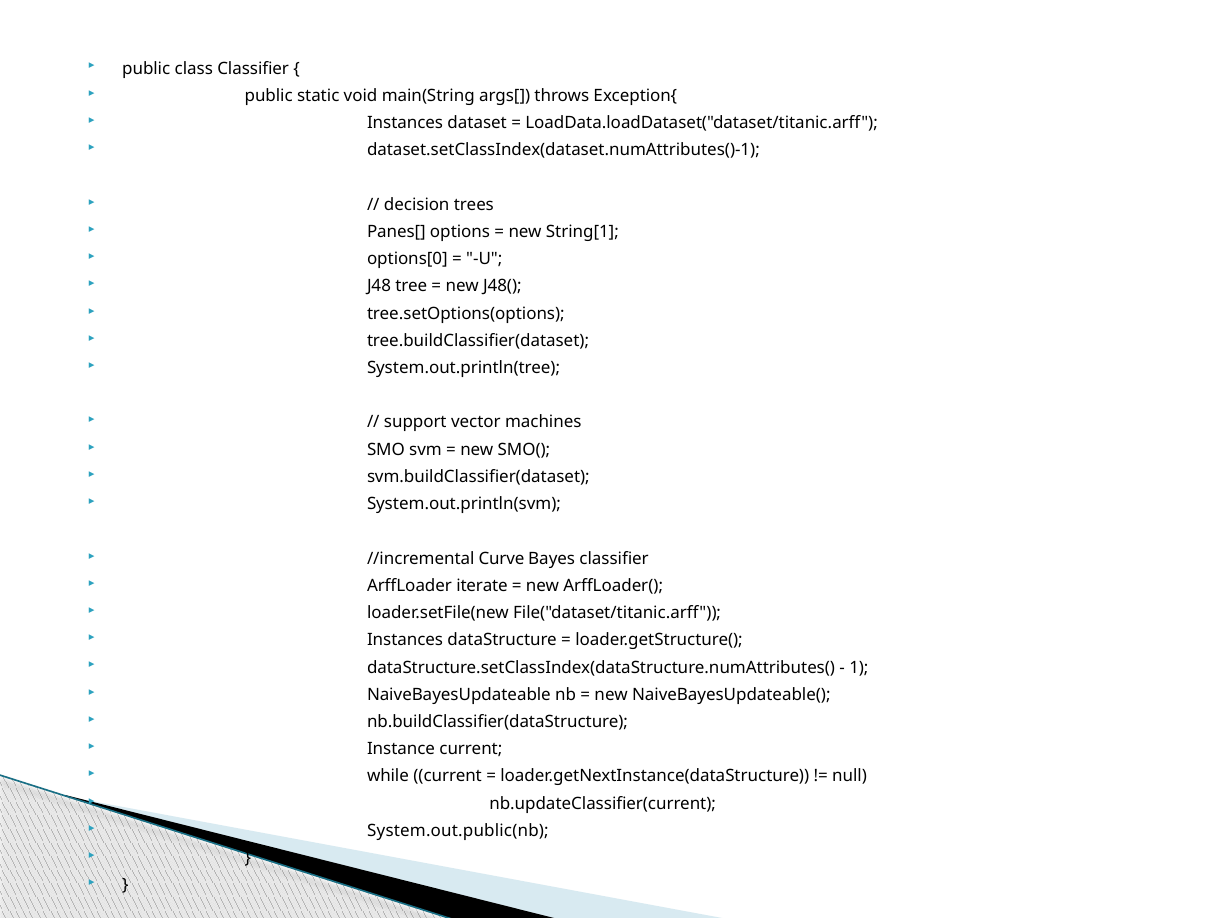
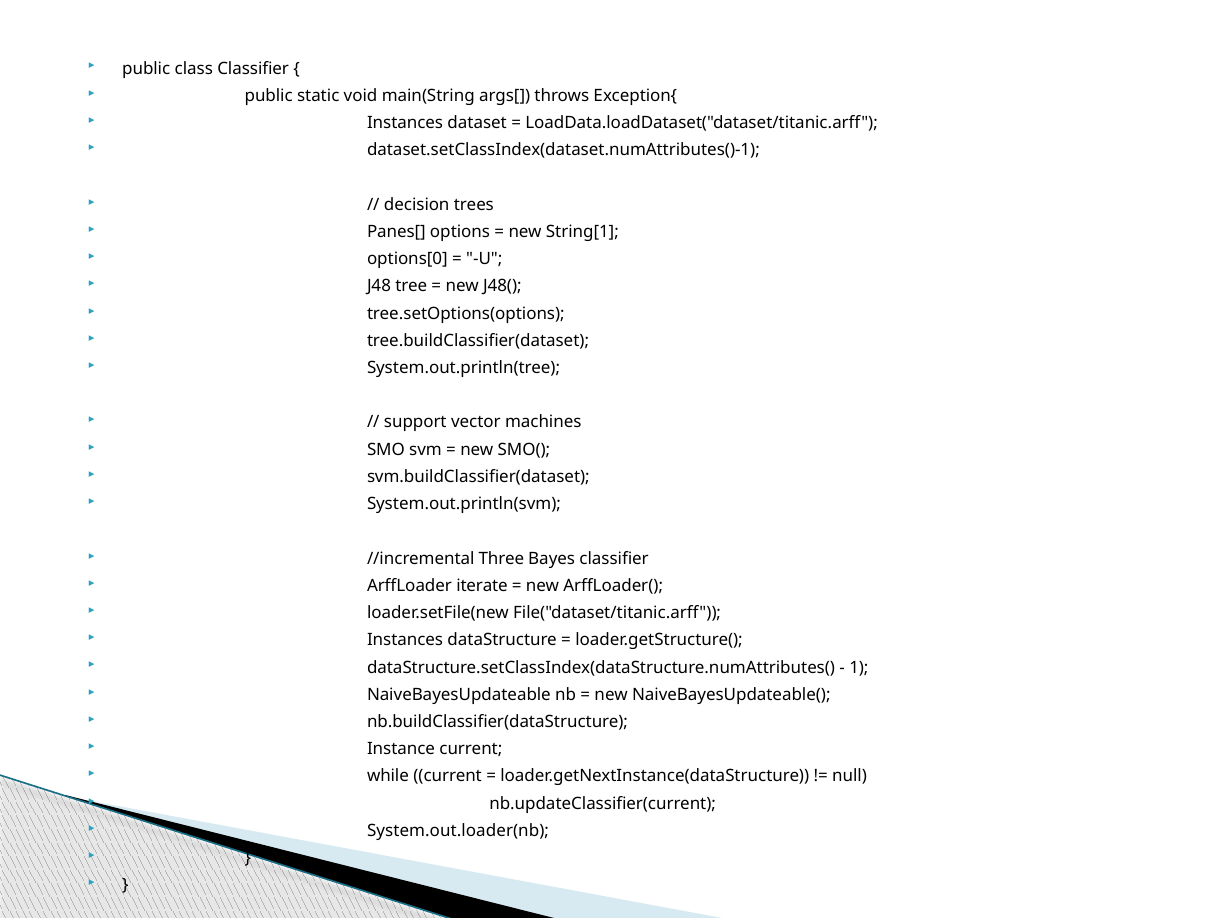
Curve: Curve -> Three
System.out.public(nb: System.out.public(nb -> System.out.loader(nb
